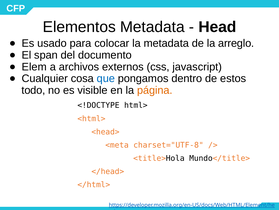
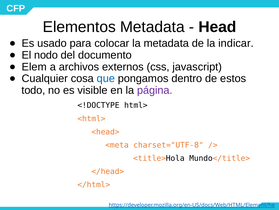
arreglo: arreglo -> indicar
span: span -> nodo
página colour: orange -> purple
